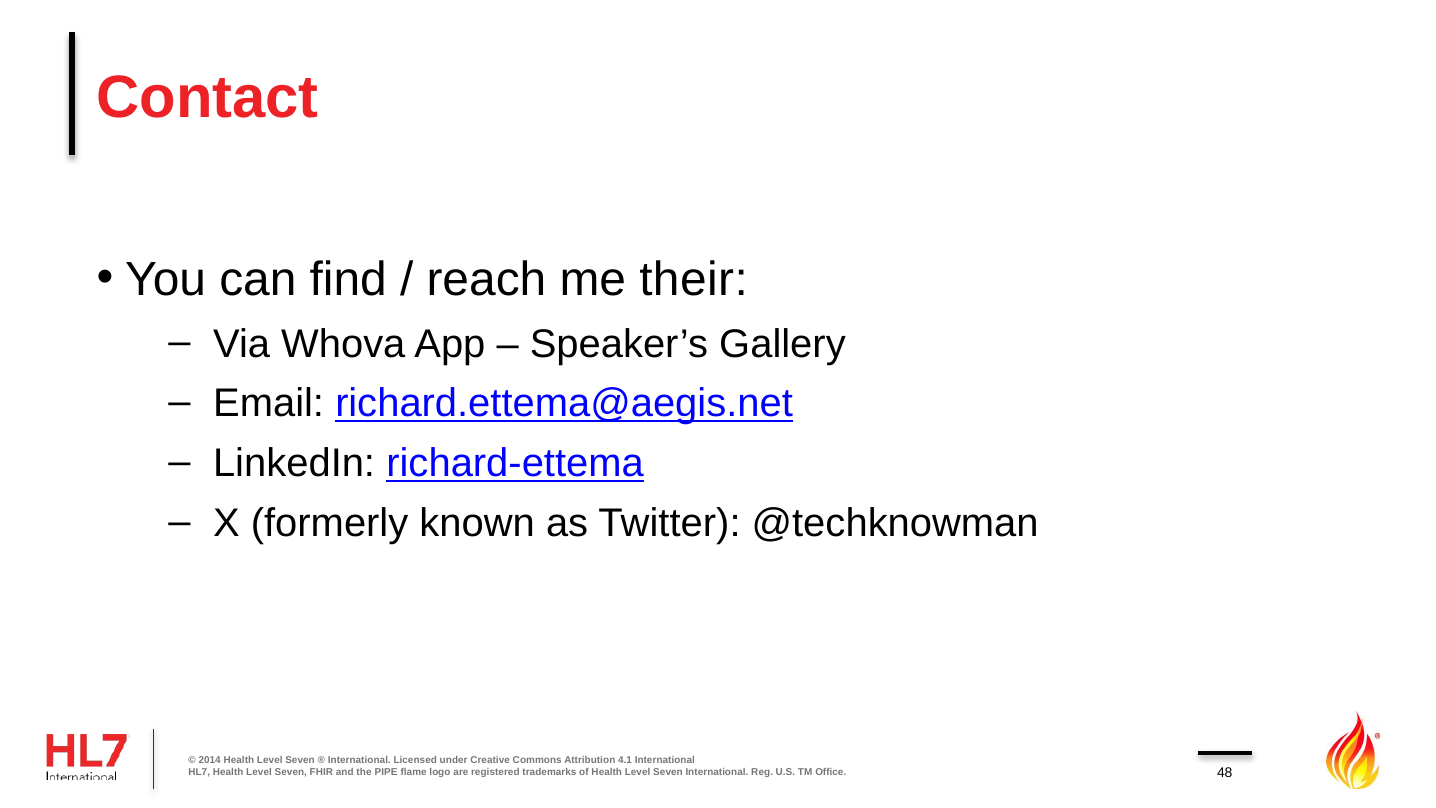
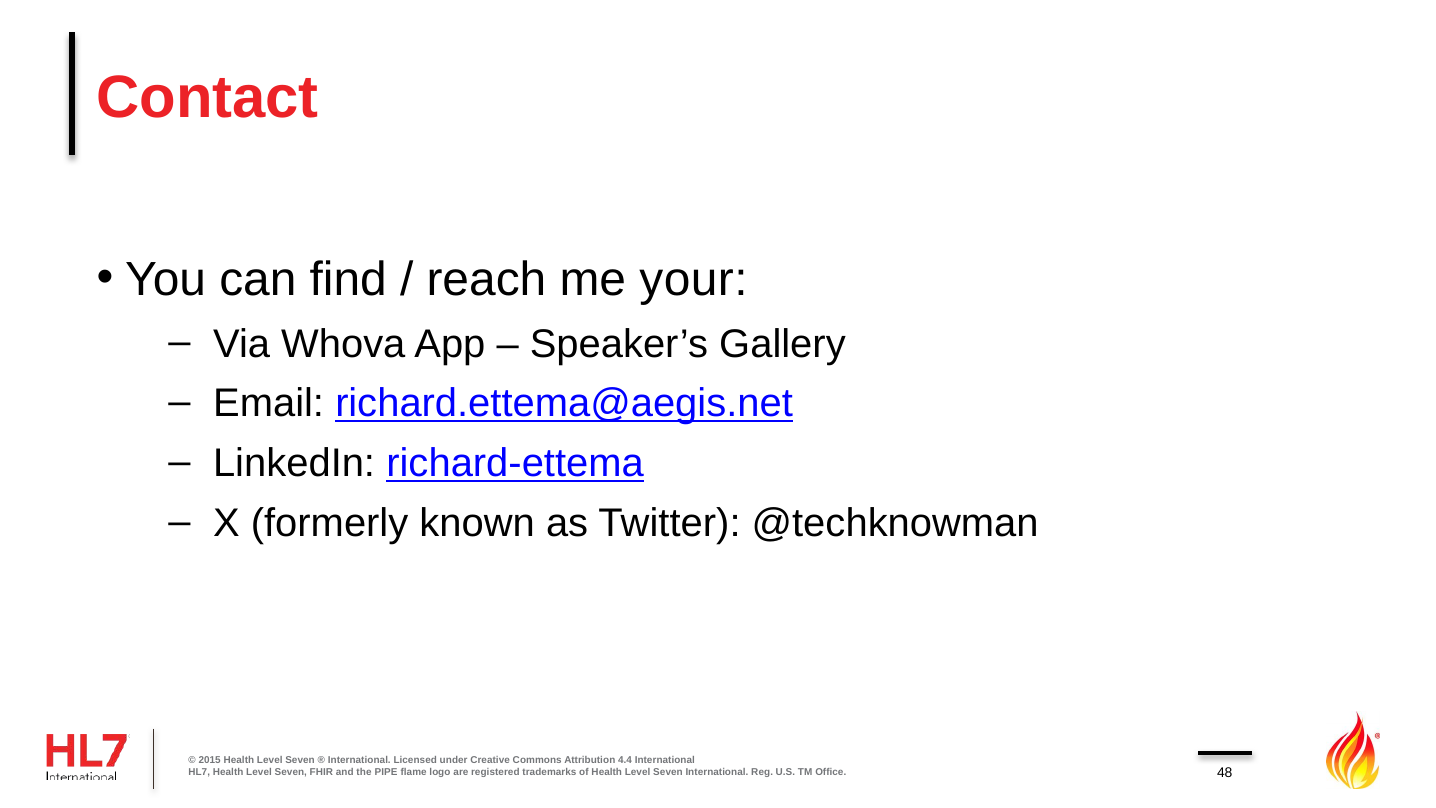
their: their -> your
2014: 2014 -> 2015
4.1: 4.1 -> 4.4
